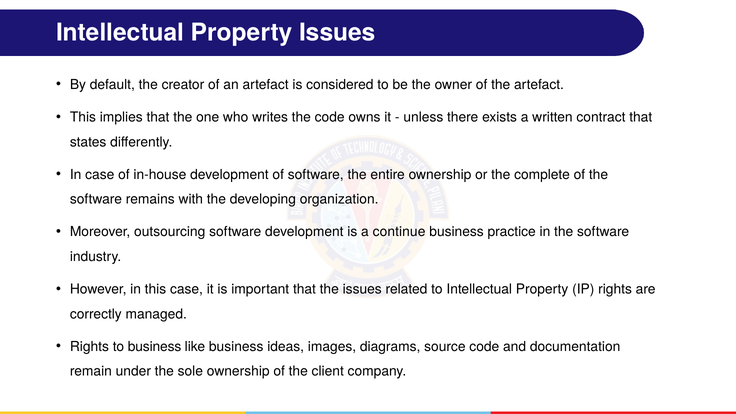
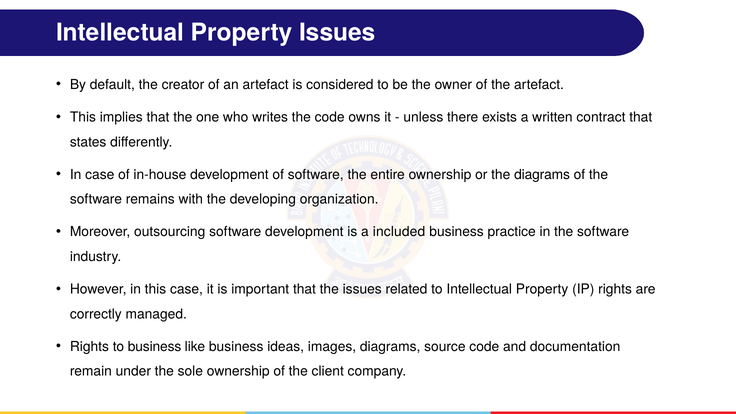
the complete: complete -> diagrams
continue: continue -> included
